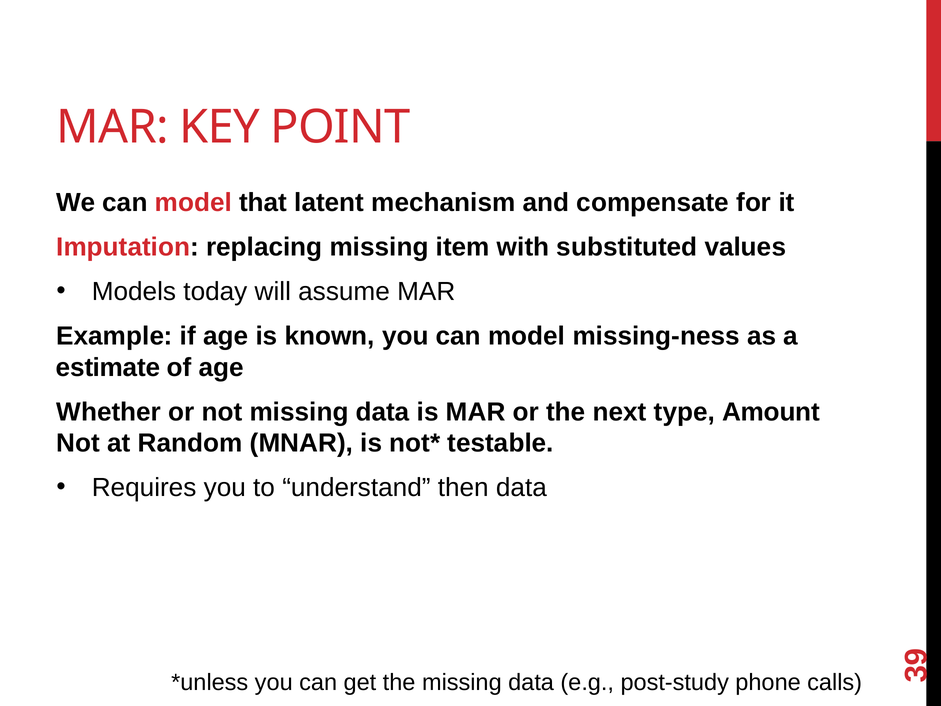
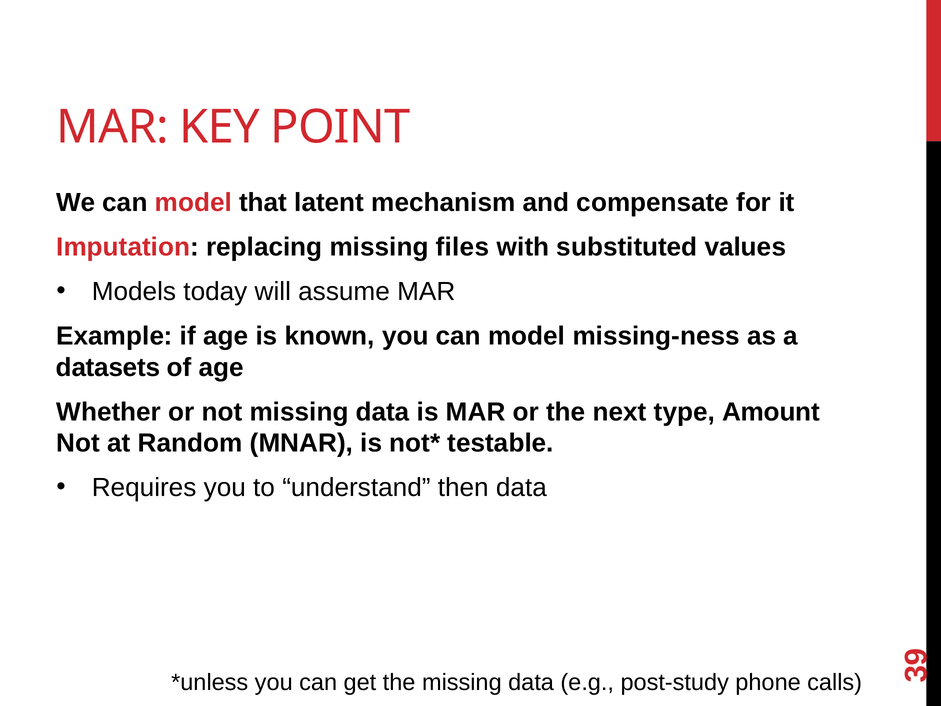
item: item -> files
estimate: estimate -> datasets
